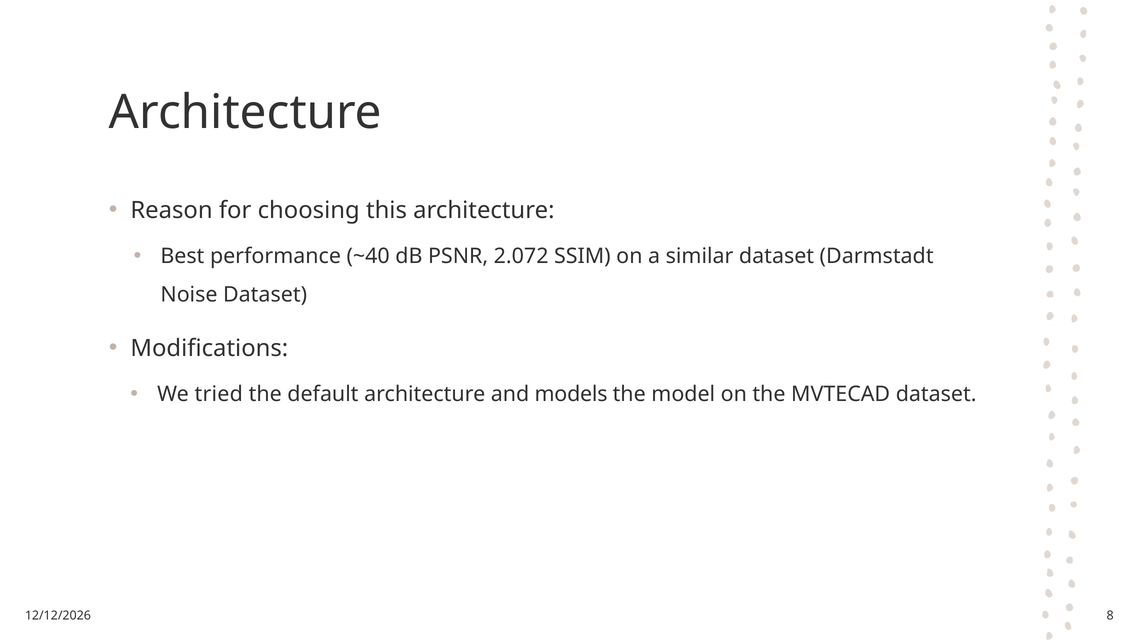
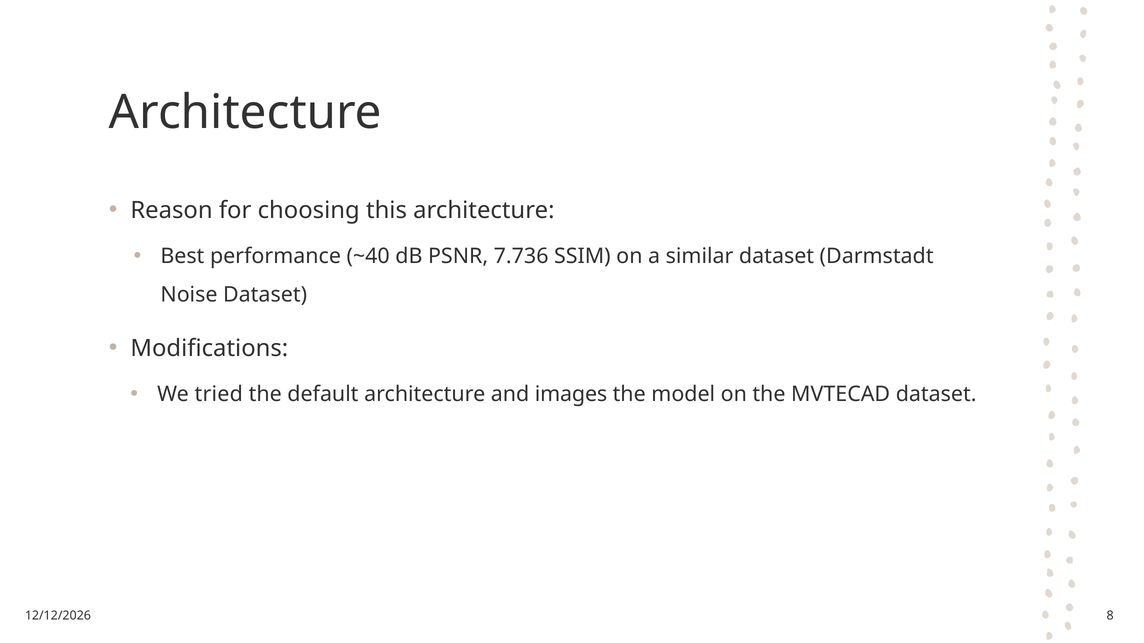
2.072: 2.072 -> 7.736
models: models -> images
